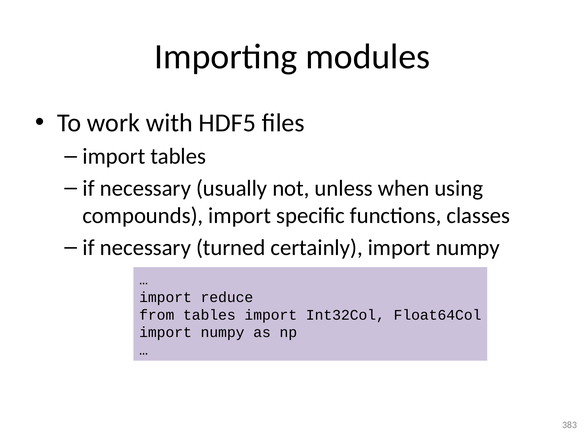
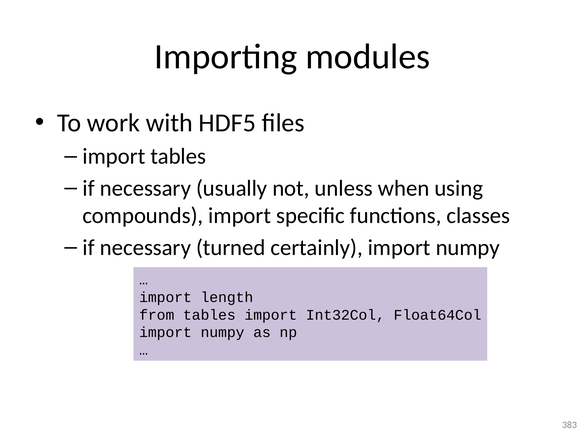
reduce: reduce -> length
